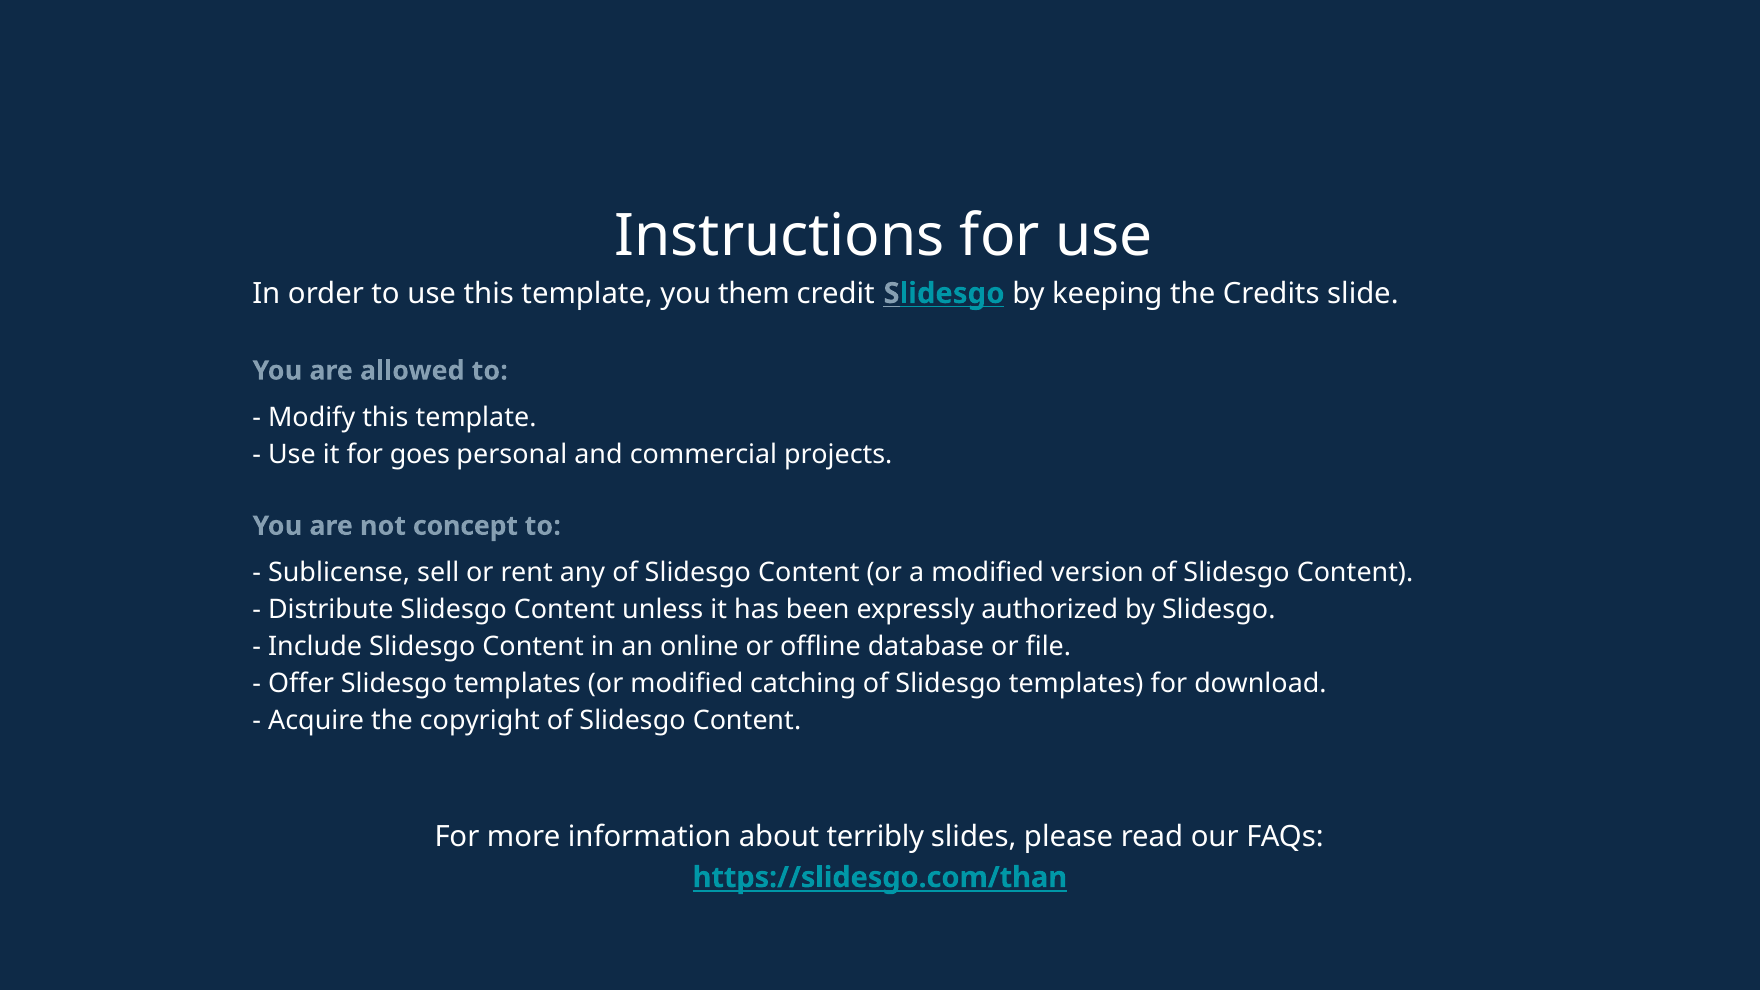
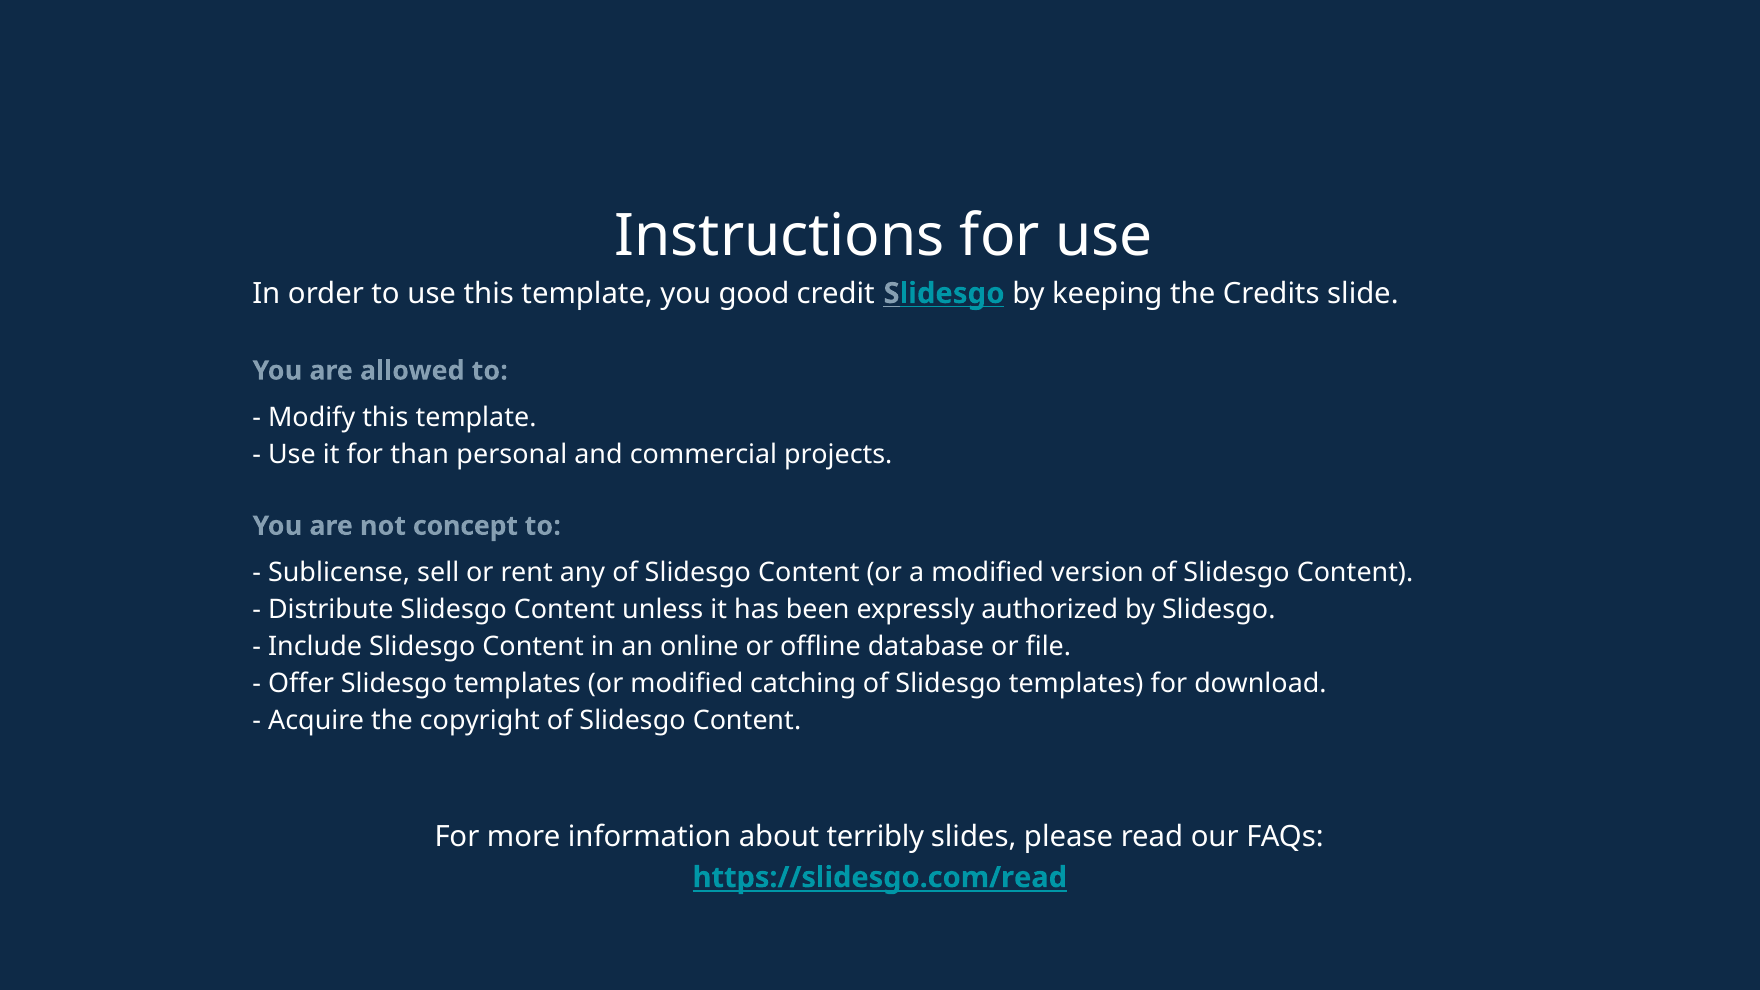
them: them -> good
goes: goes -> than
https://slidesgo.com/than: https://slidesgo.com/than -> https://slidesgo.com/read
